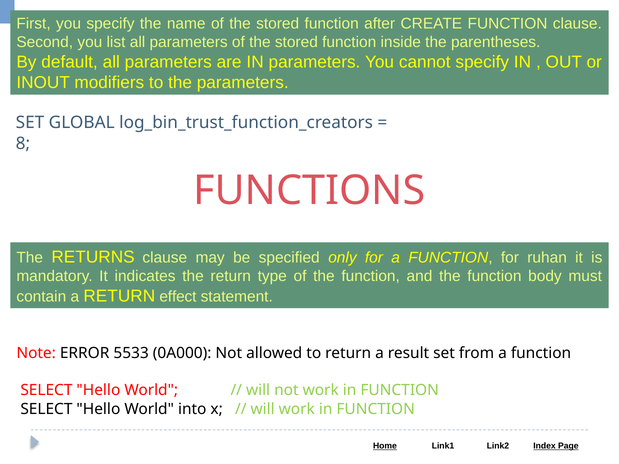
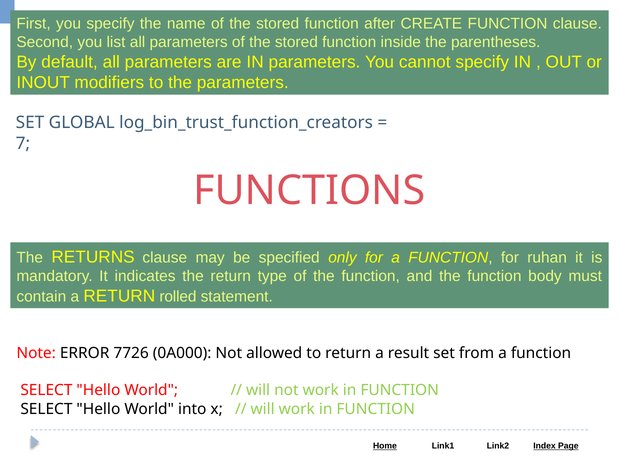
8: 8 -> 7
effect: effect -> rolled
5533: 5533 -> 7726
